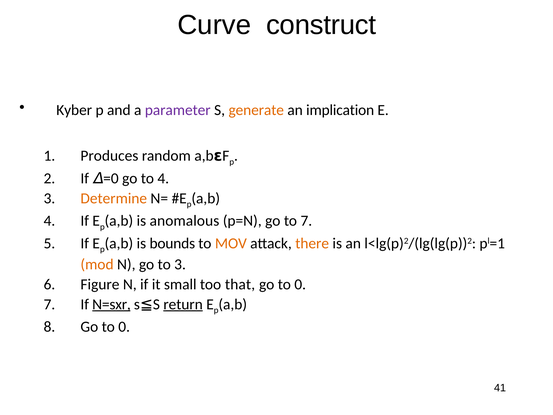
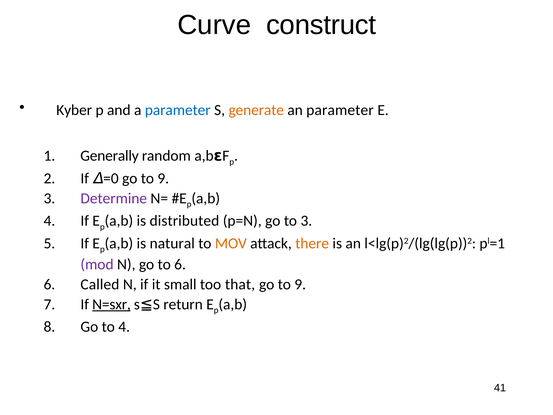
parameter at (178, 110) colour: purple -> blue
an implication: implication -> parameter
Produces: Produces -> Generally
4 at (163, 178): 4 -> 9
Determine colour: orange -> purple
anomalous: anomalous -> distributed
to 7: 7 -> 3
bounds: bounds -> natural
mod colour: orange -> purple
to 3: 3 -> 6
Figure: Figure -> Called
0 at (300, 284): 0 -> 9
return underline: present -> none
0 at (124, 327): 0 -> 4
